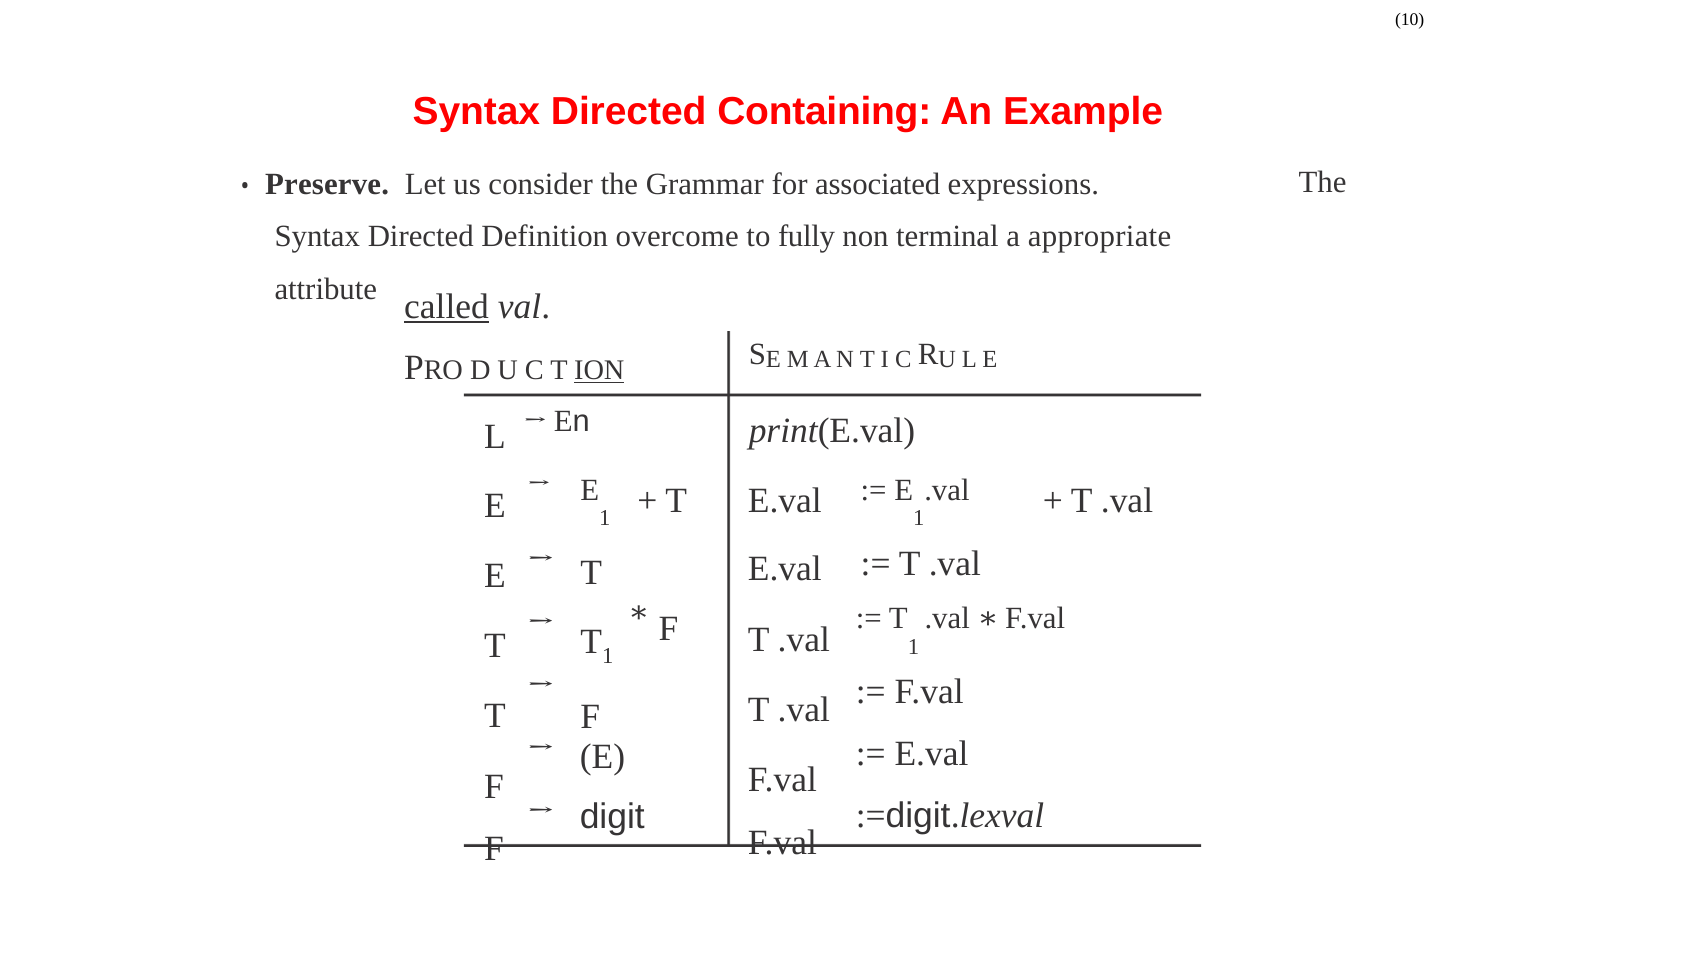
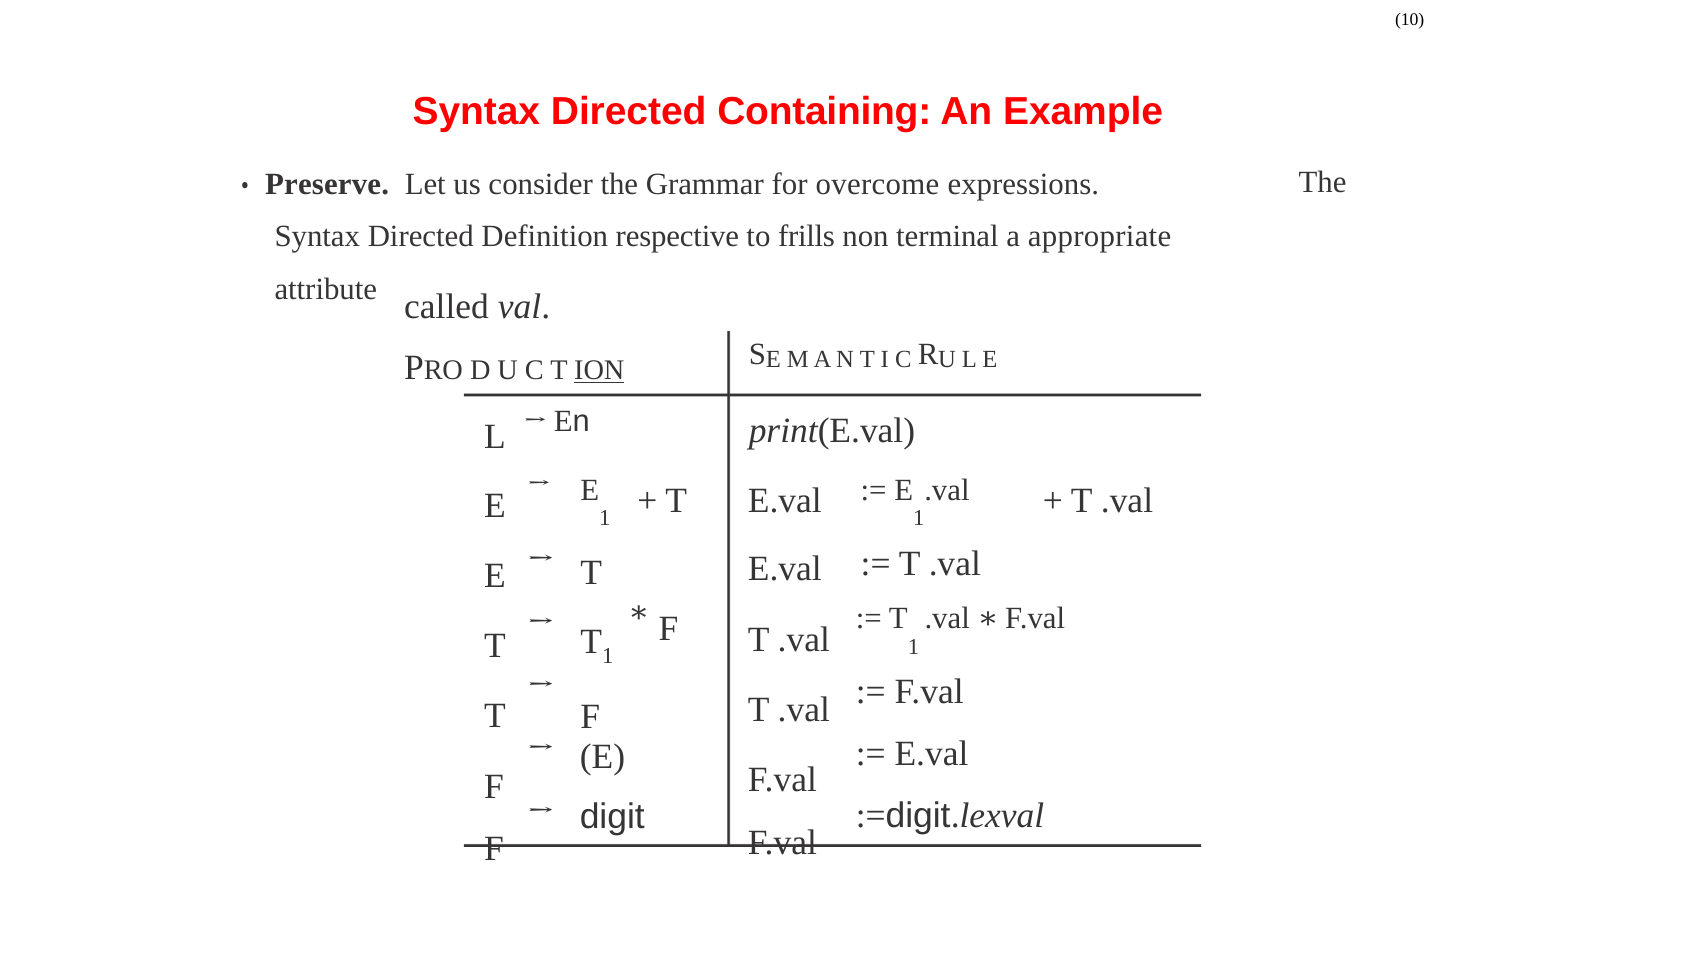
associated: associated -> overcome
overcome: overcome -> respective
fully: fully -> frills
called underline: present -> none
